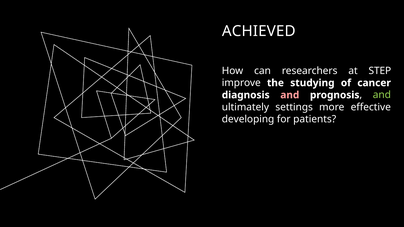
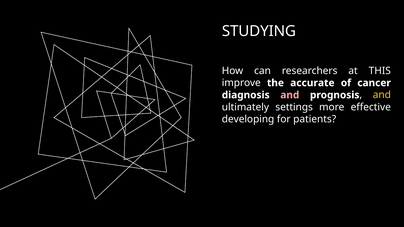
ACHIEVED: ACHIEVED -> STUDYING
STEP: STEP -> THIS
studying: studying -> accurate
and at (382, 95) colour: light green -> yellow
